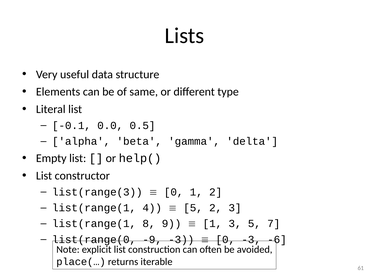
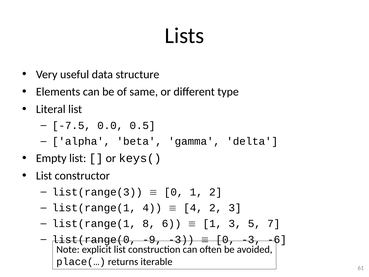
-0.1: -0.1 -> -7.5
help(: help( -> keys(
5 at (193, 208): 5 -> 4
9: 9 -> 6
